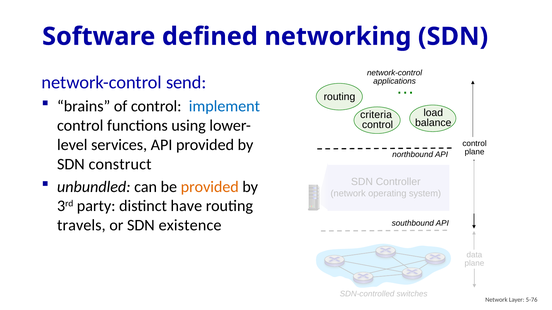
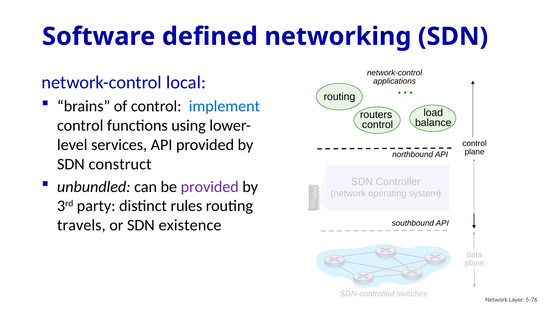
send: send -> local
criteria: criteria -> routers
provided at (210, 187) colour: orange -> purple
have: have -> rules
